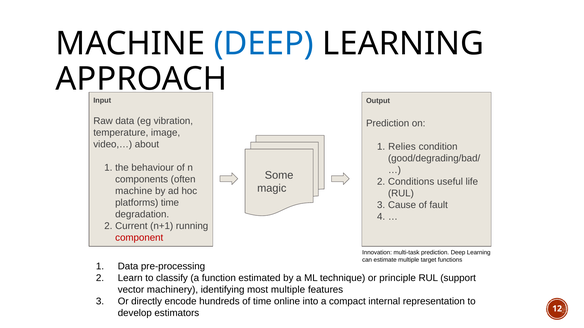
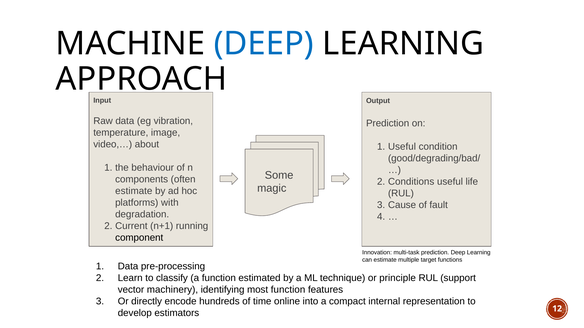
Relies at (402, 147): Relies -> Useful
machine at (134, 191): machine -> estimate
platforms time: time -> with
component colour: red -> black
most multiple: multiple -> function
